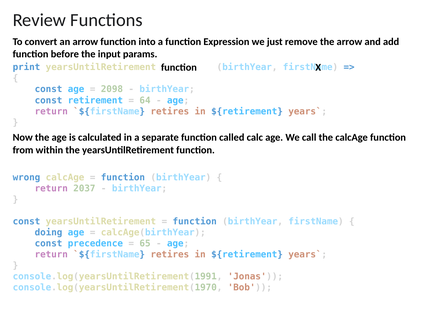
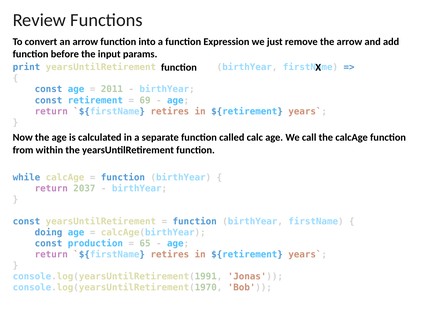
2098: 2098 -> 2011
64: 64 -> 69
wrong: wrong -> while
precedence: precedence -> production
